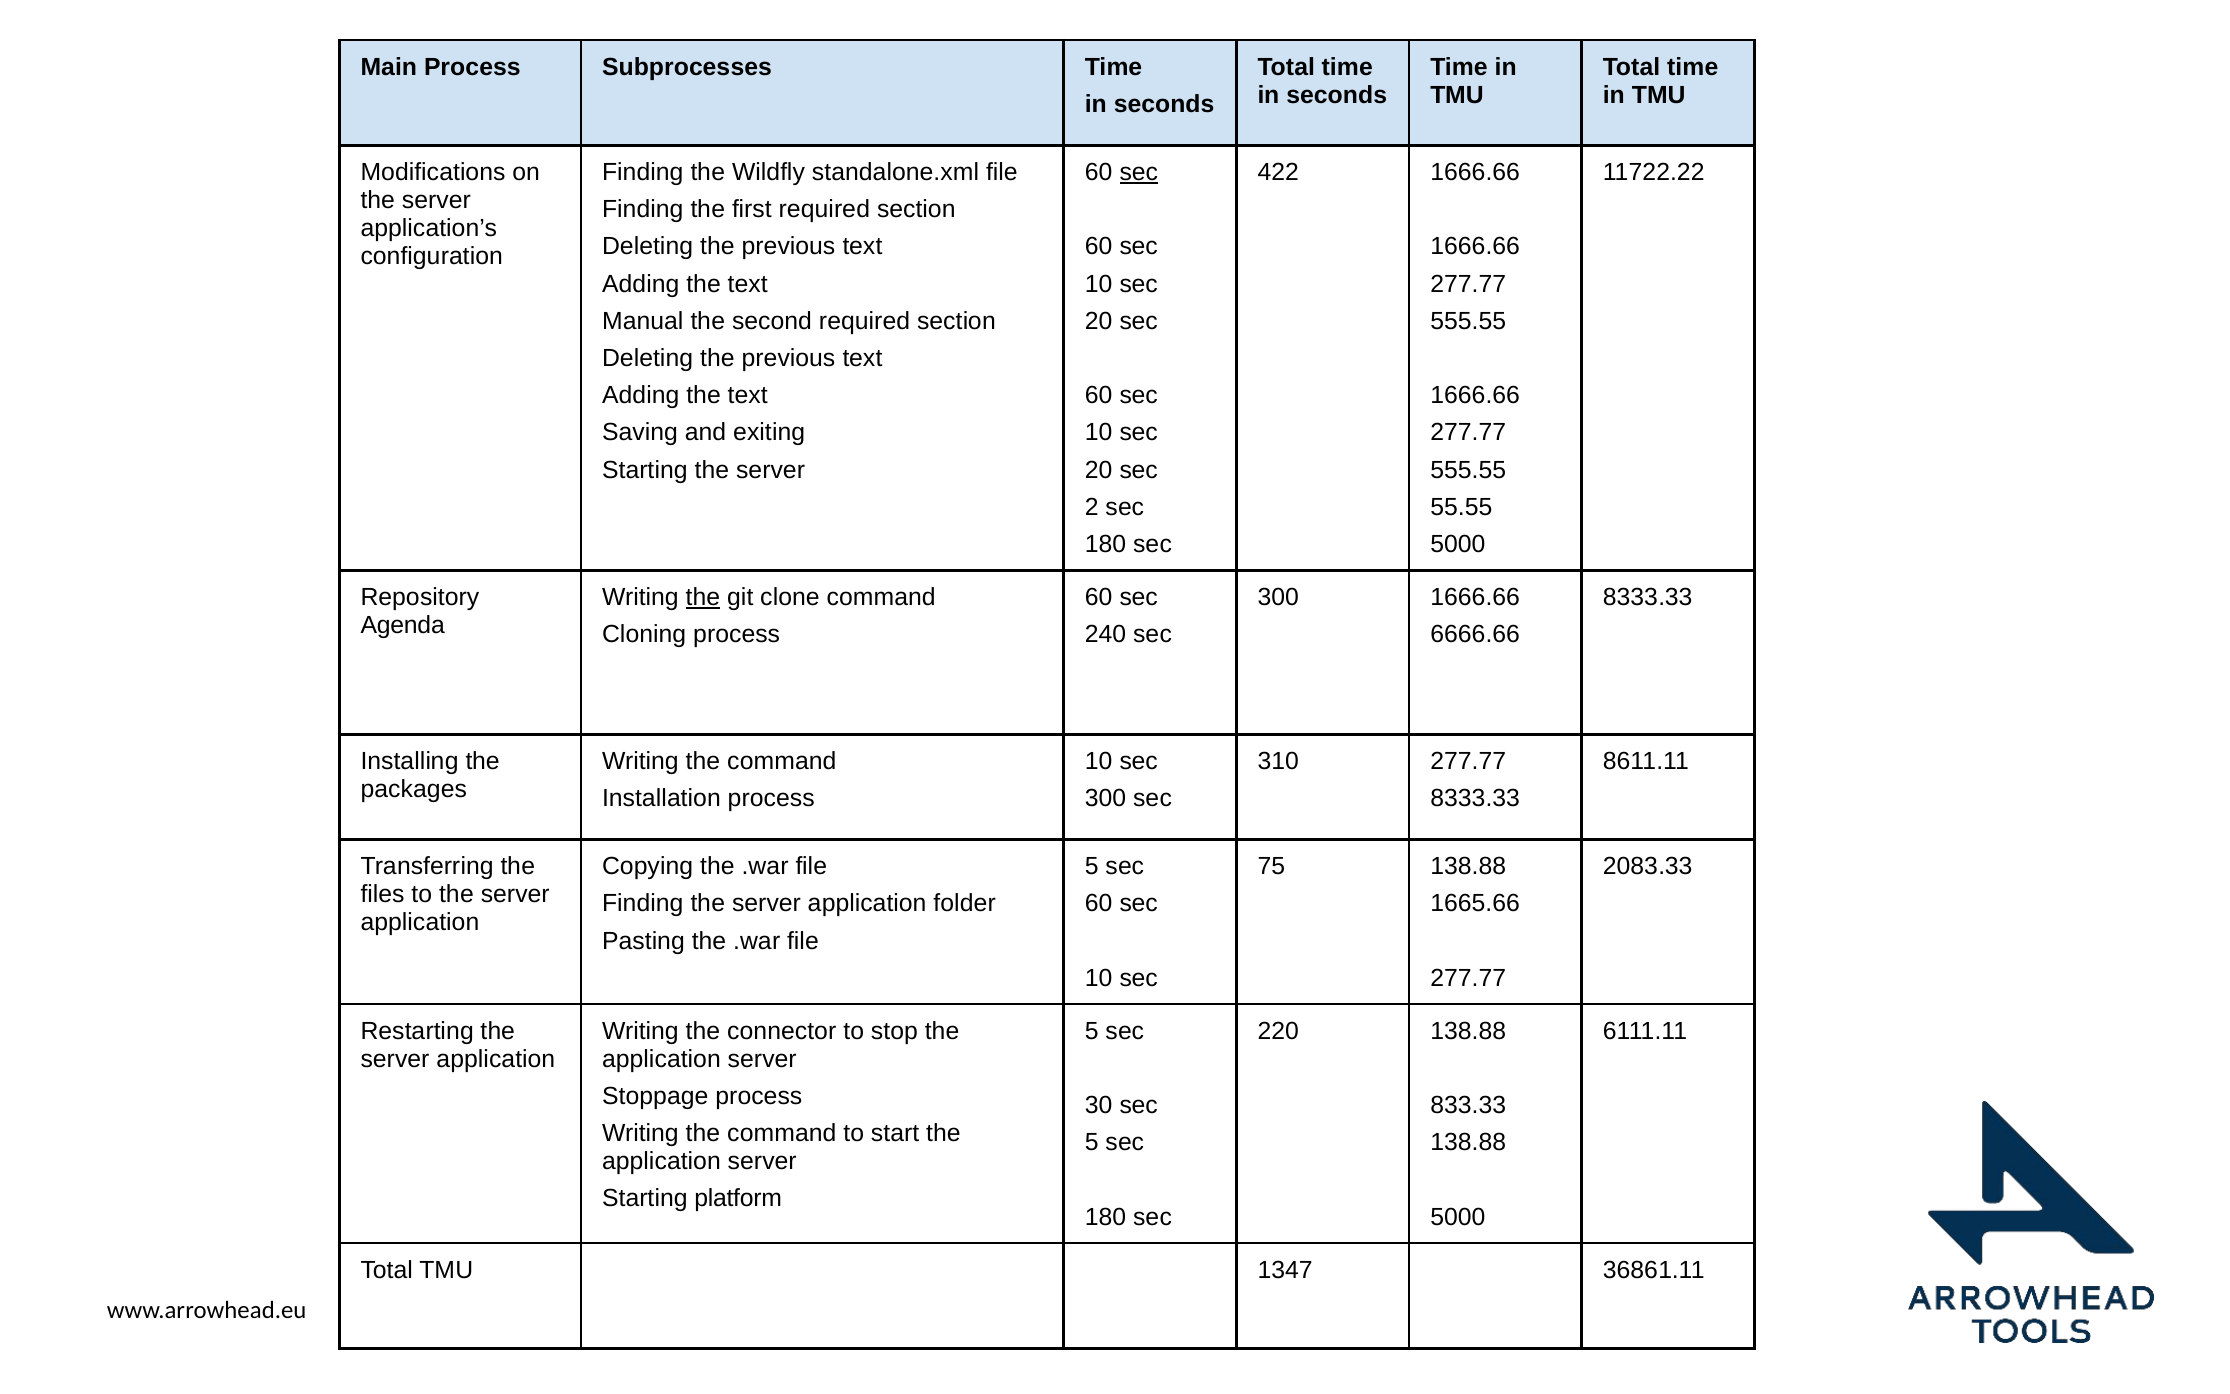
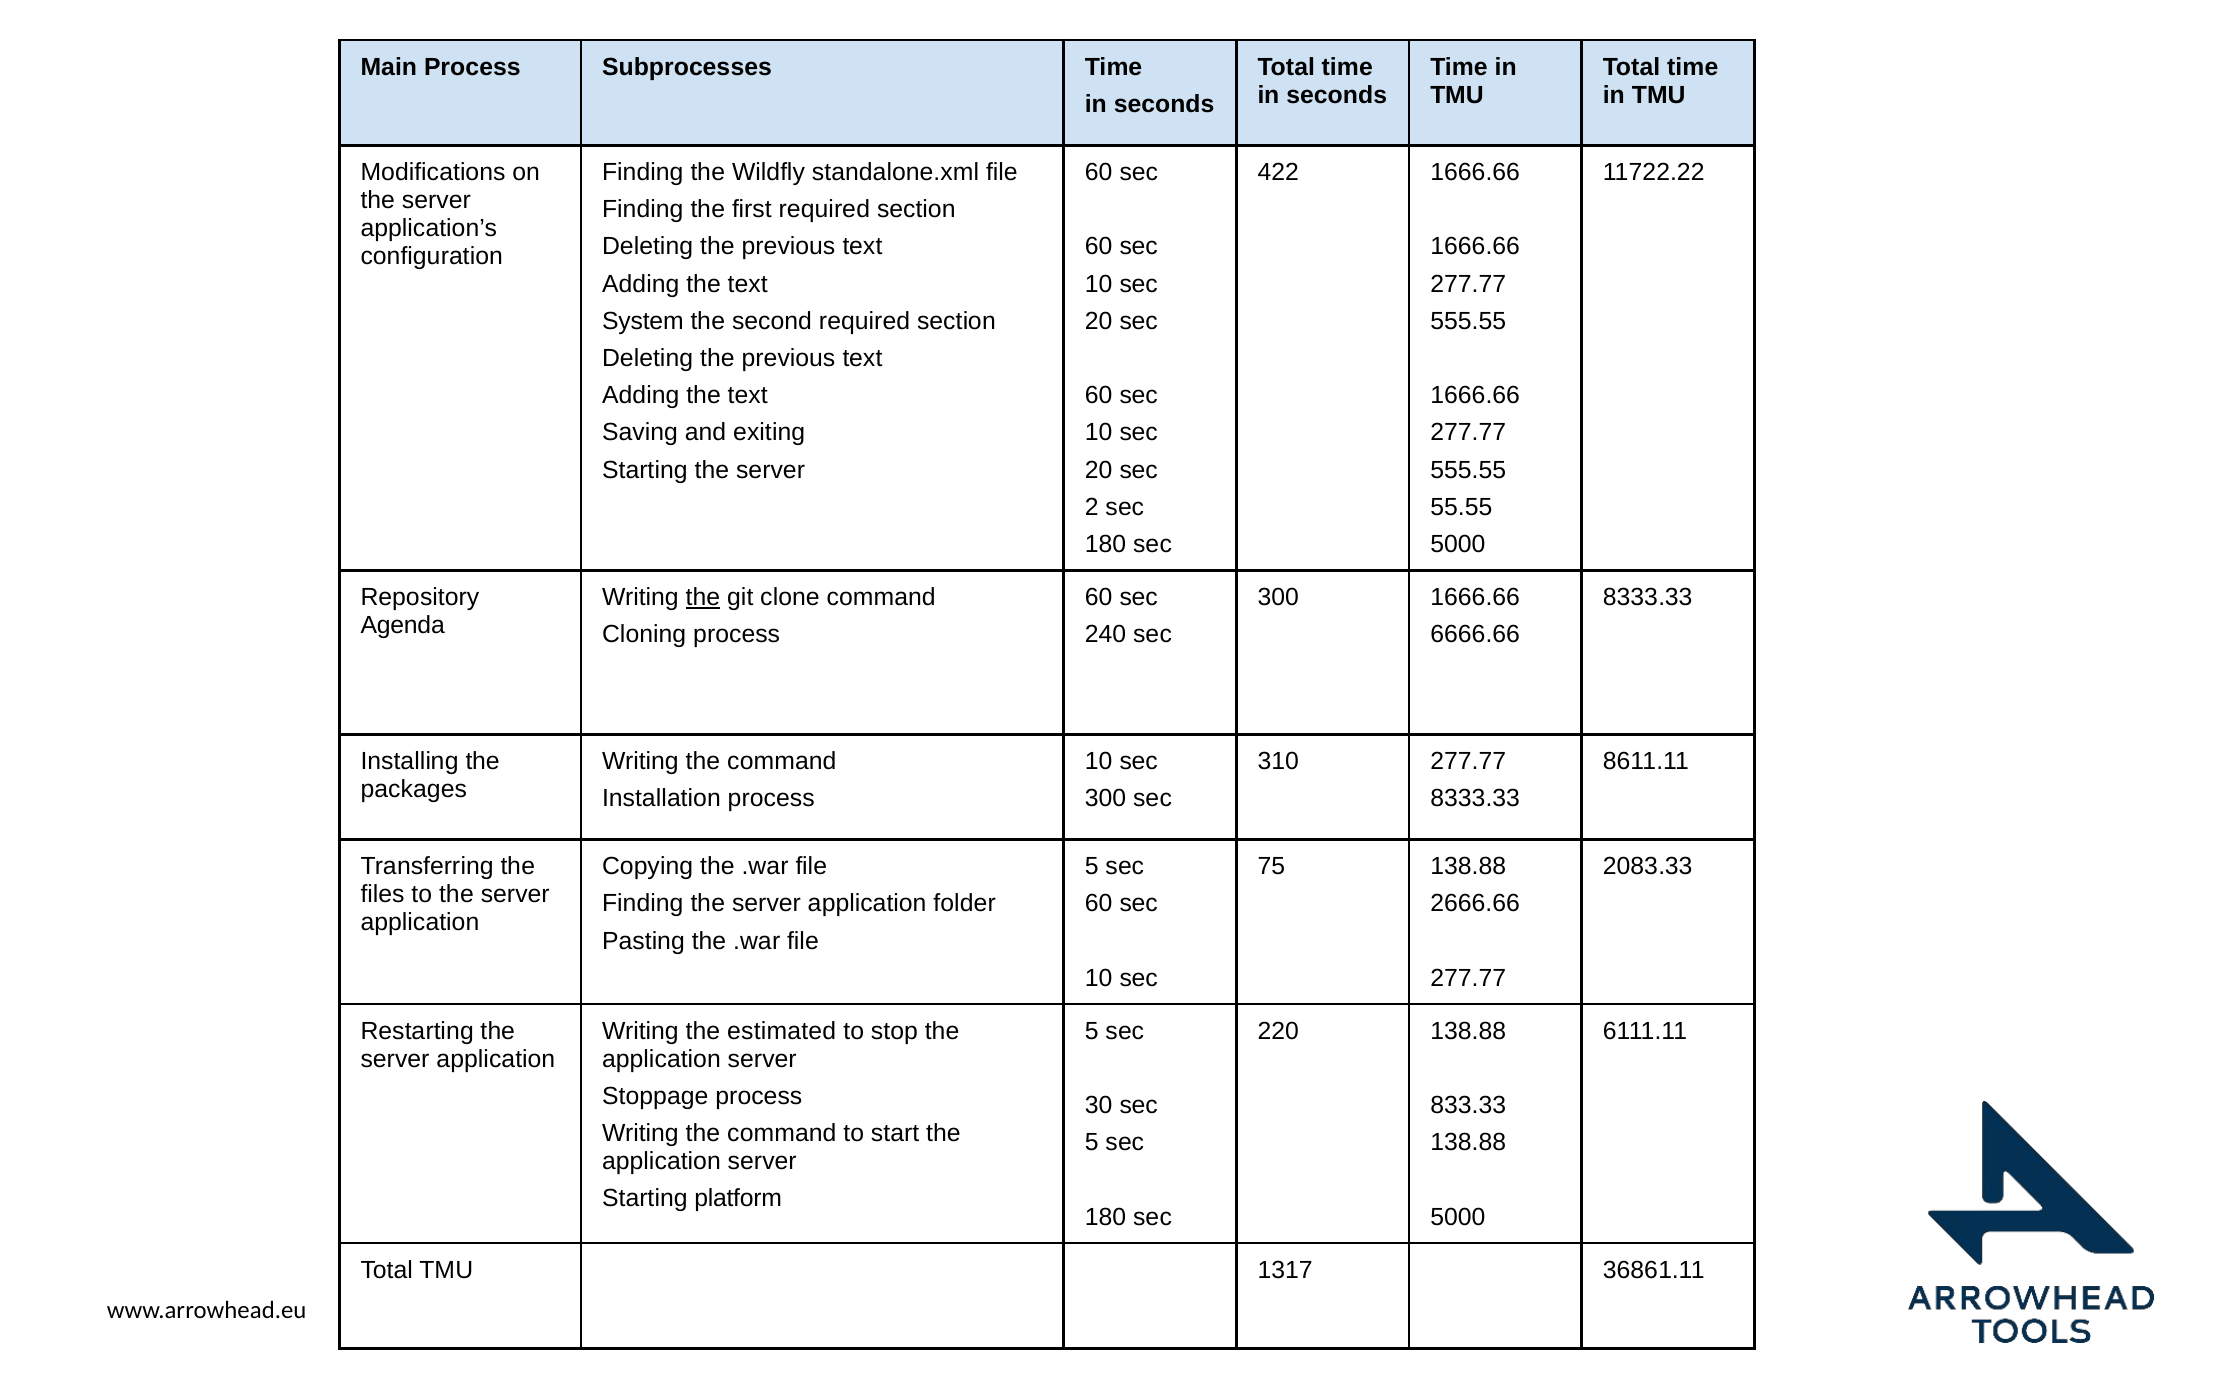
sec at (1139, 172) underline: present -> none
Manual: Manual -> System
1665.66: 1665.66 -> 2666.66
connector: connector -> estimated
1347: 1347 -> 1317
